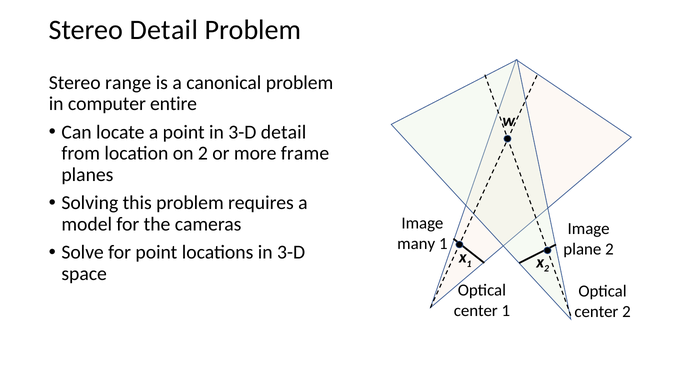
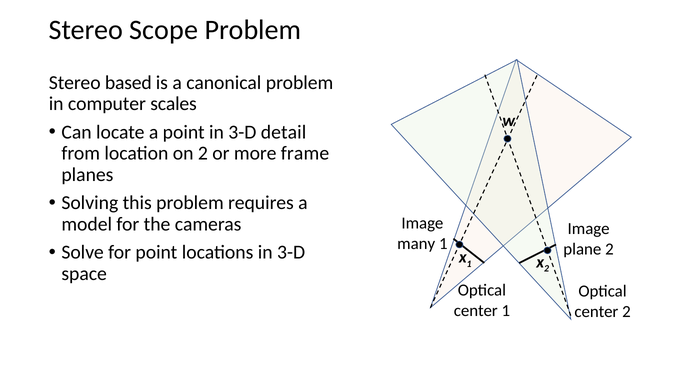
Stereo Detail: Detail -> Scope
range: range -> based
entire: entire -> scales
